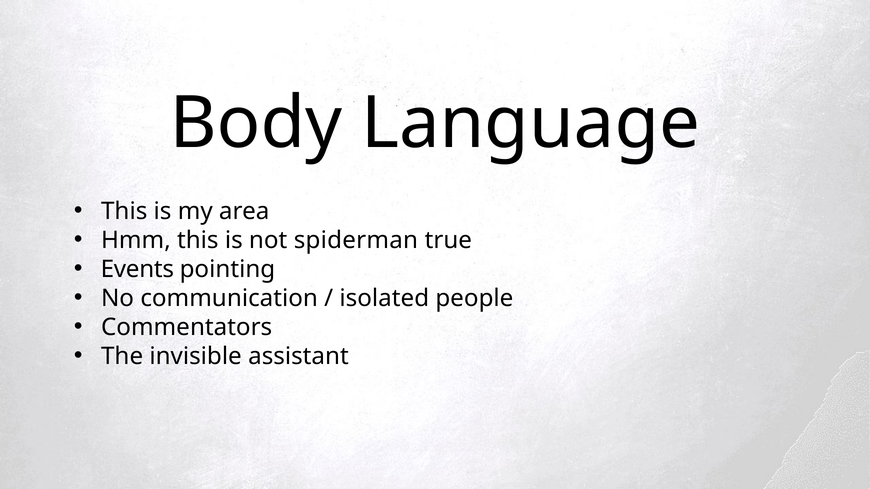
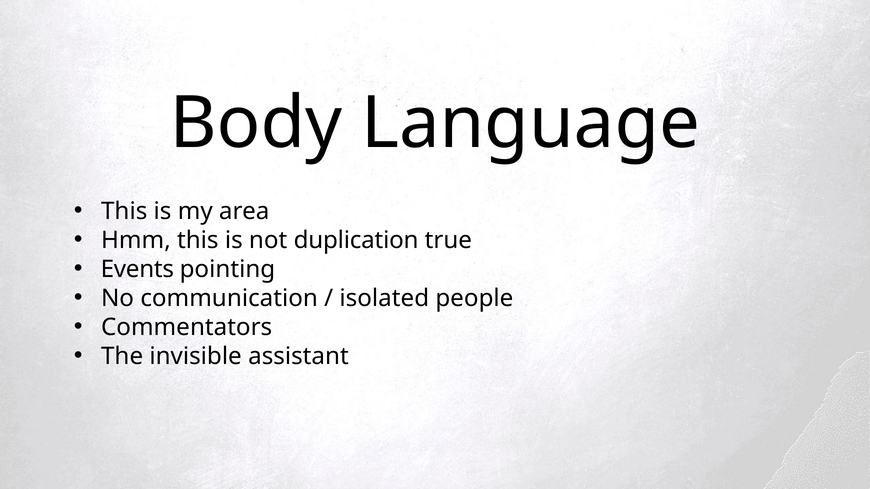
spiderman: spiderman -> duplication
